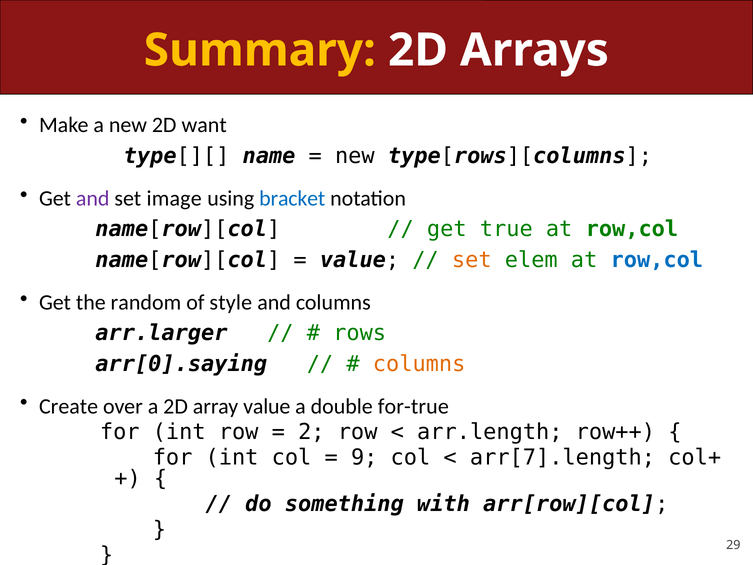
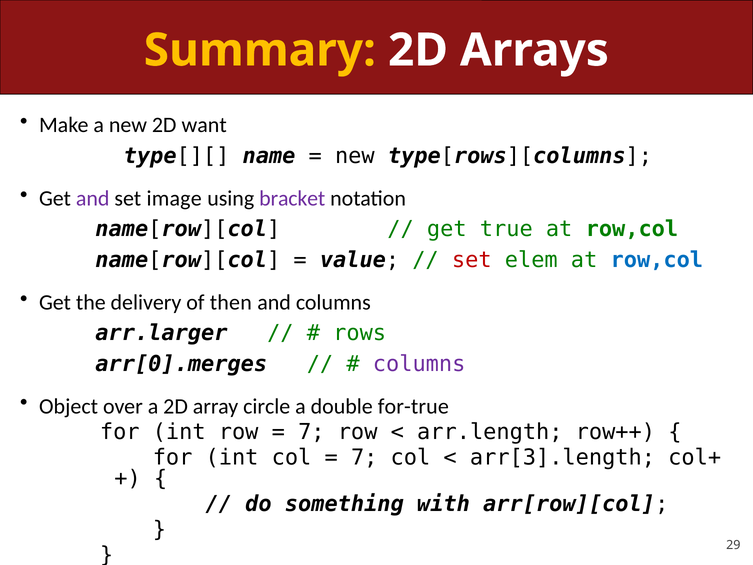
bracket colour: blue -> purple
set at (472, 260) colour: orange -> red
random: random -> delivery
style: style -> then
arr[0].saying: arr[0].saying -> arr[0].merges
columns at (419, 364) colour: orange -> purple
Create: Create -> Object
array value: value -> circle
2 at (311, 432): 2 -> 7
9 at (364, 457): 9 -> 7
arr[7].length: arr[7].length -> arr[3].length
